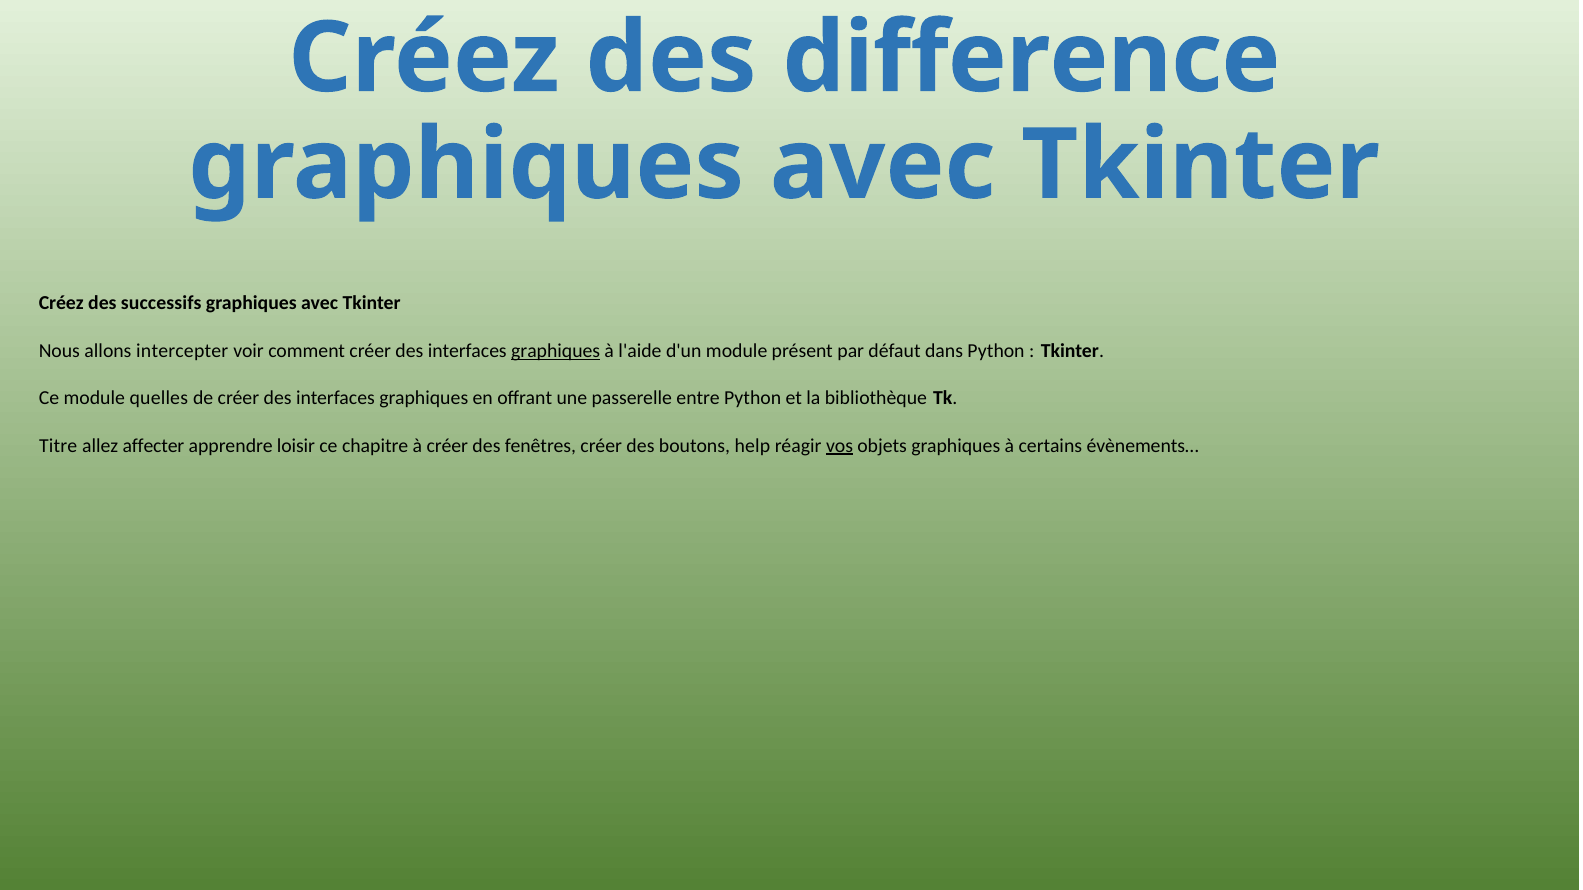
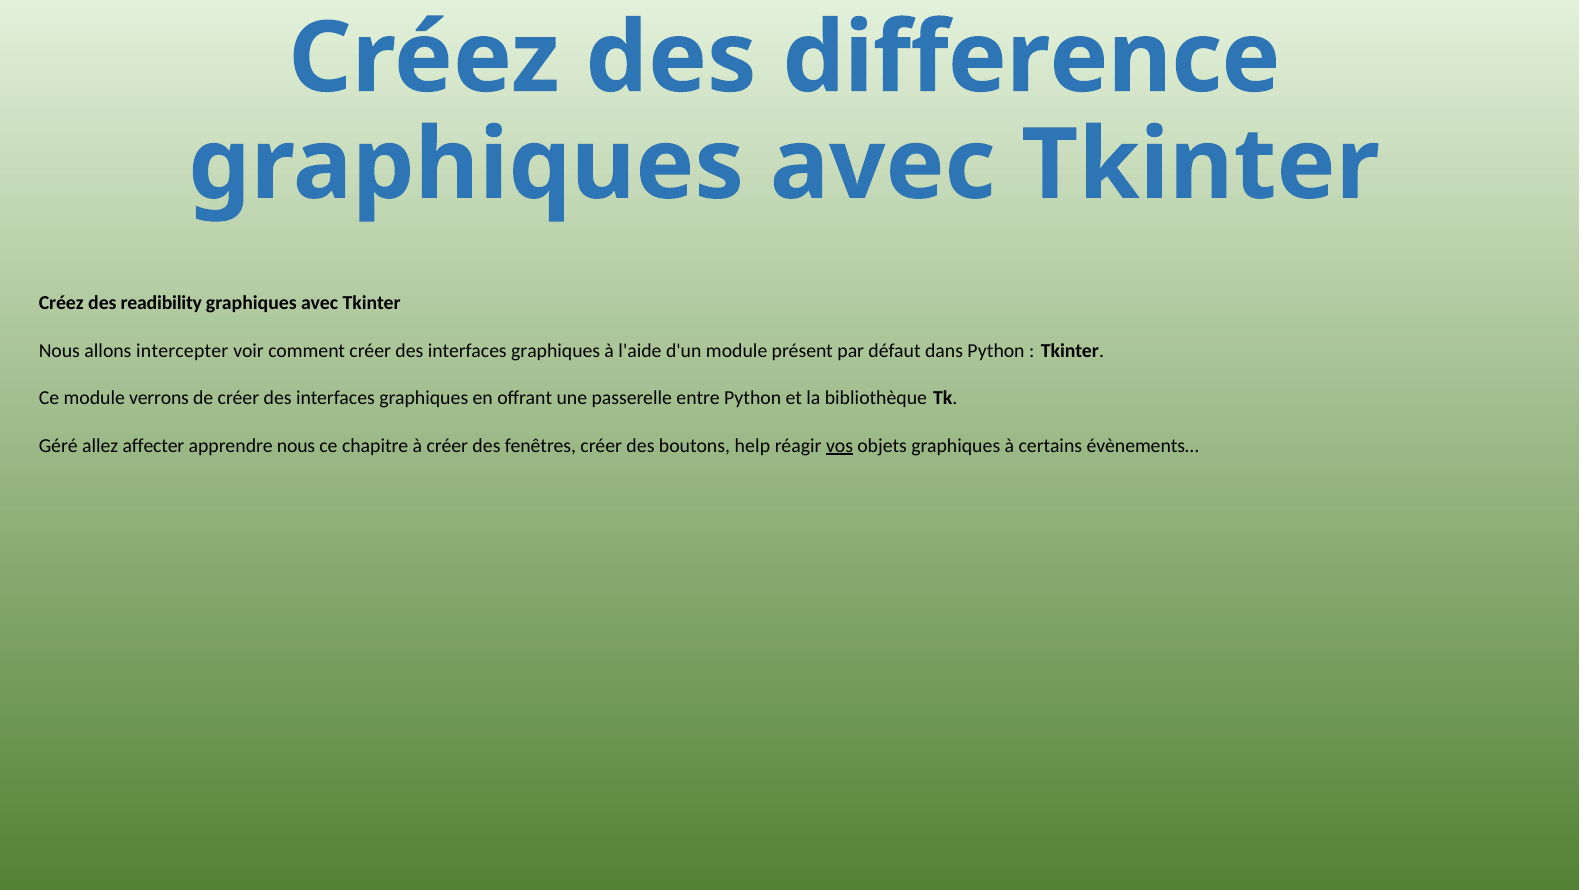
successifs: successifs -> readibility
graphiques at (556, 351) underline: present -> none
quelles: quelles -> verrons
Titre: Titre -> Géré
apprendre loisir: loisir -> nous
